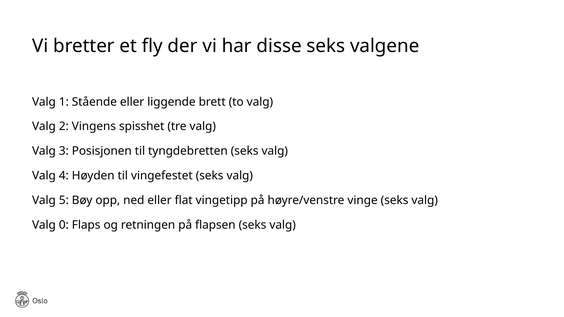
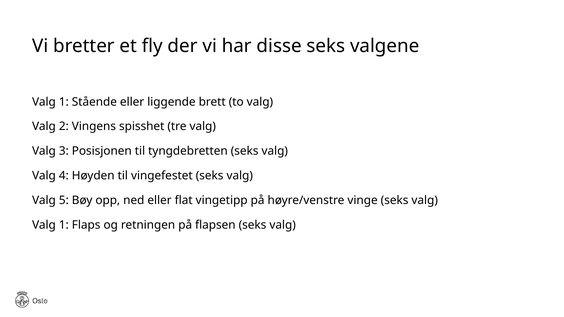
0 at (64, 225): 0 -> 1
